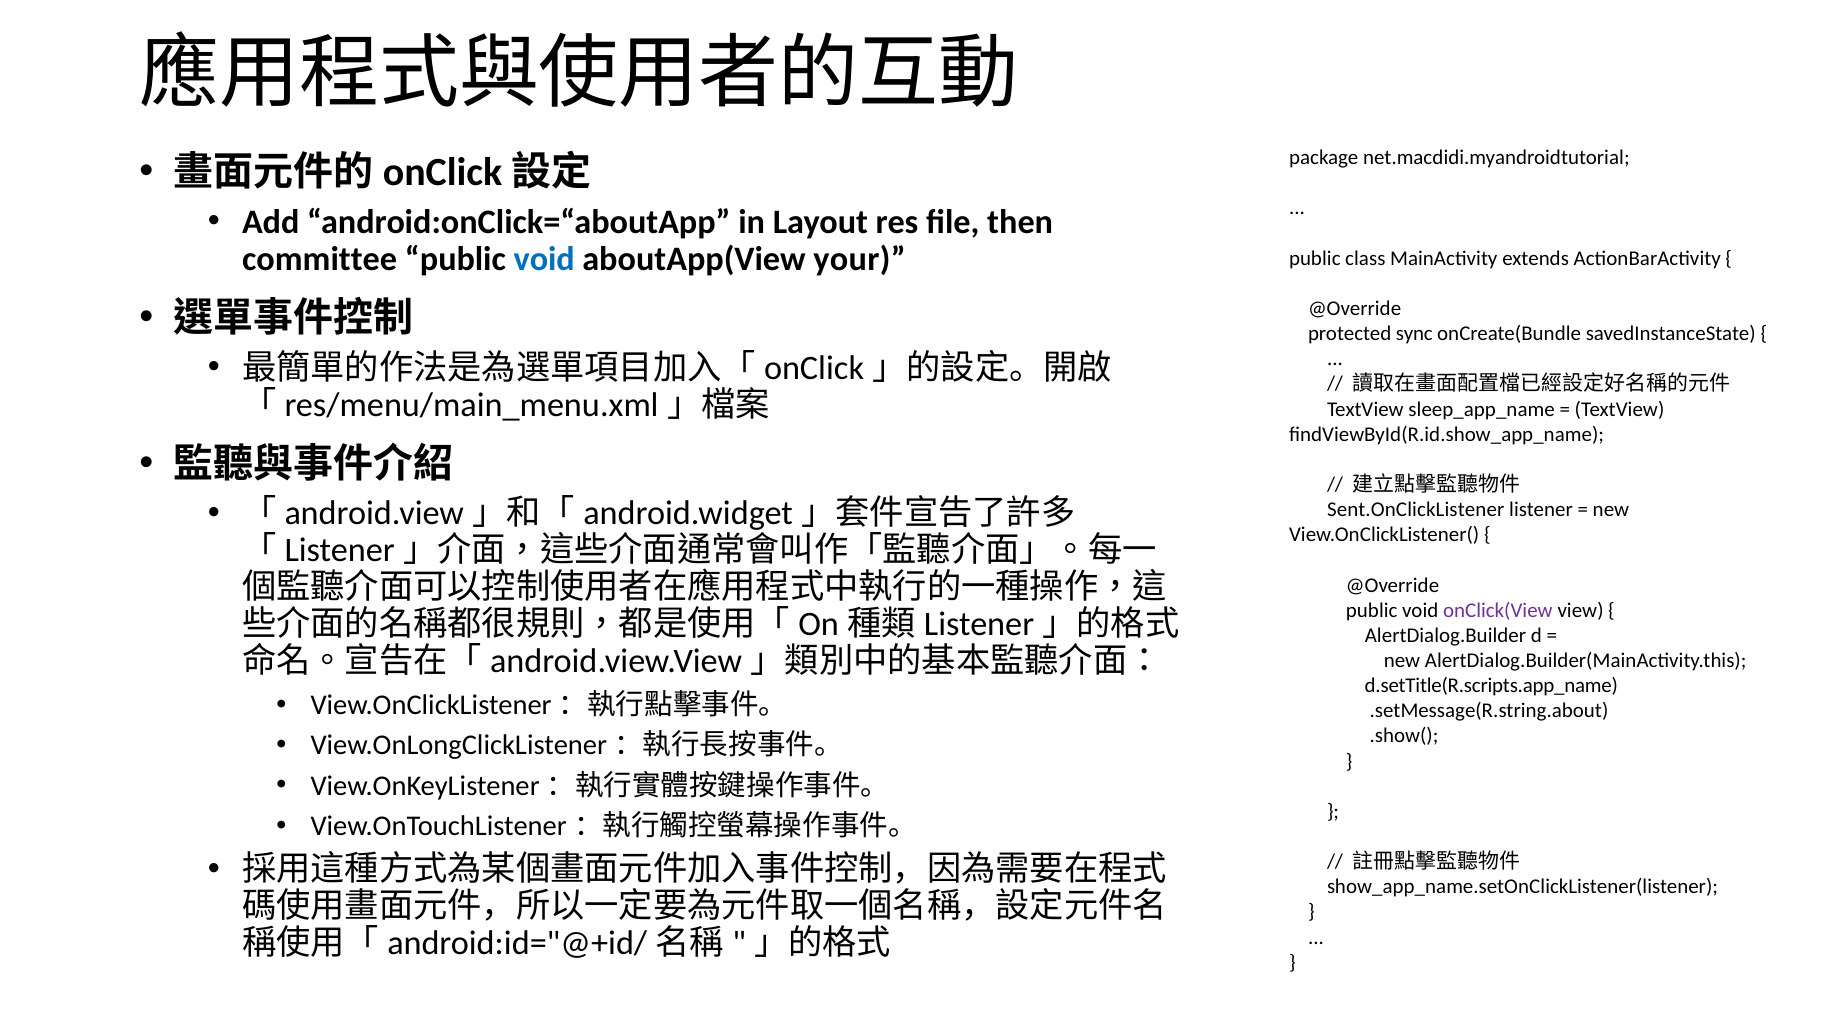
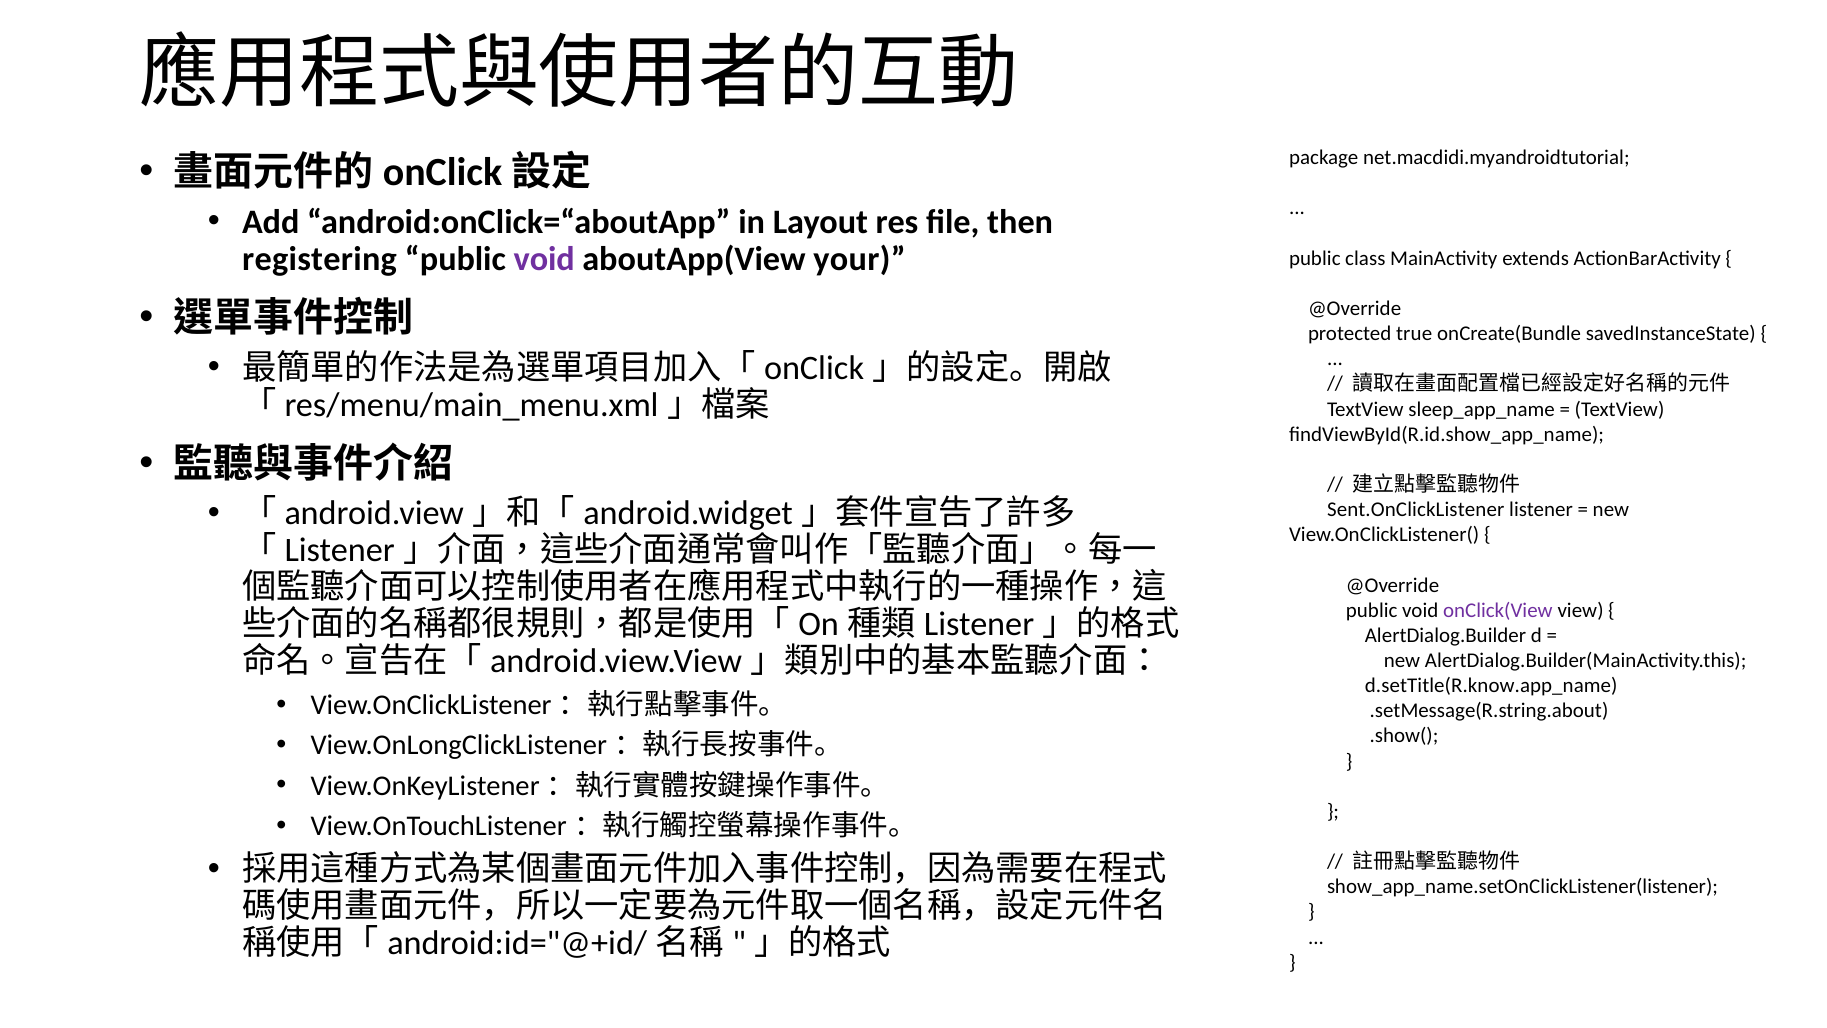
committee: committee -> registering
void at (544, 259) colour: blue -> purple
sync: sync -> true
d.setTitle(R.scripts.app_name: d.setTitle(R.scripts.app_name -> d.setTitle(R.know.app_name
